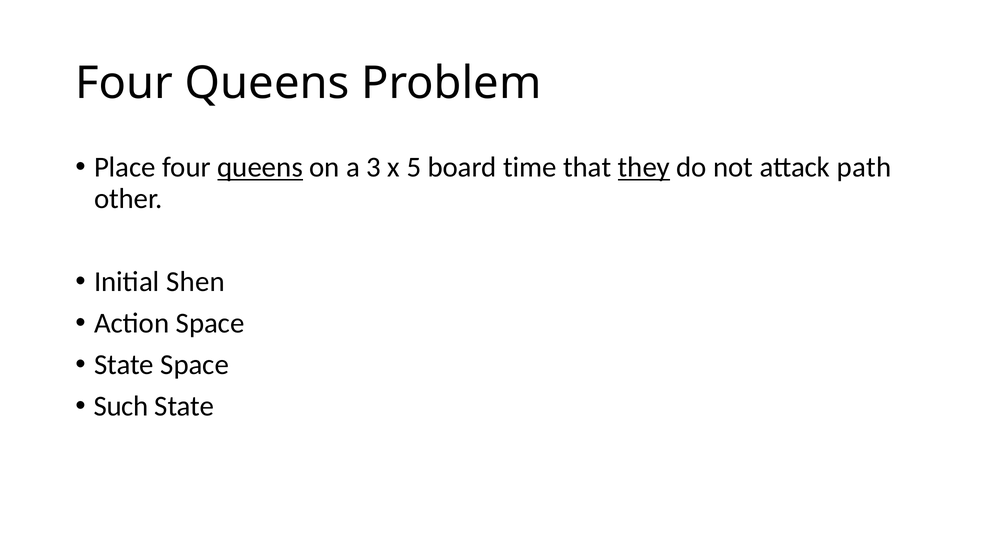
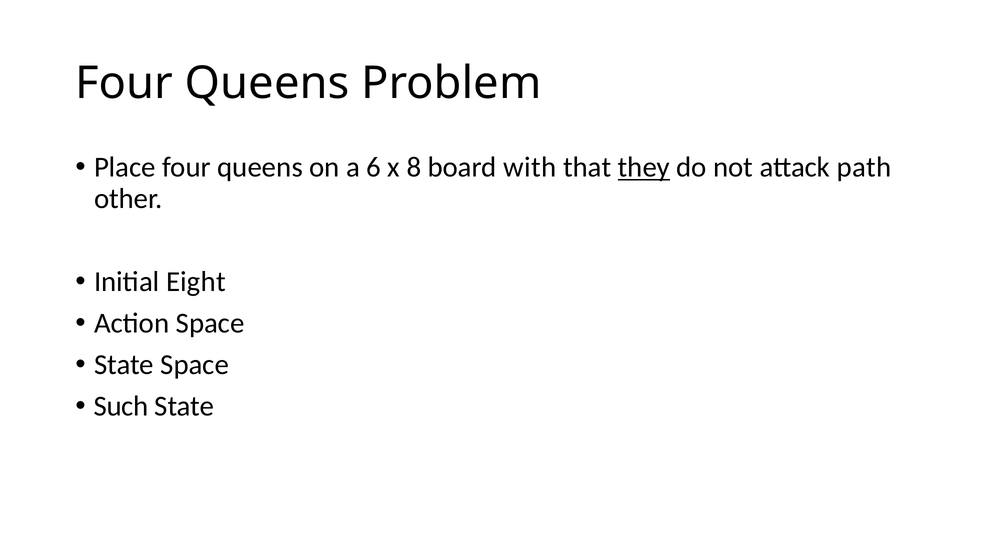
queens at (260, 167) underline: present -> none
3: 3 -> 6
5: 5 -> 8
time: time -> with
Shen: Shen -> Eight
